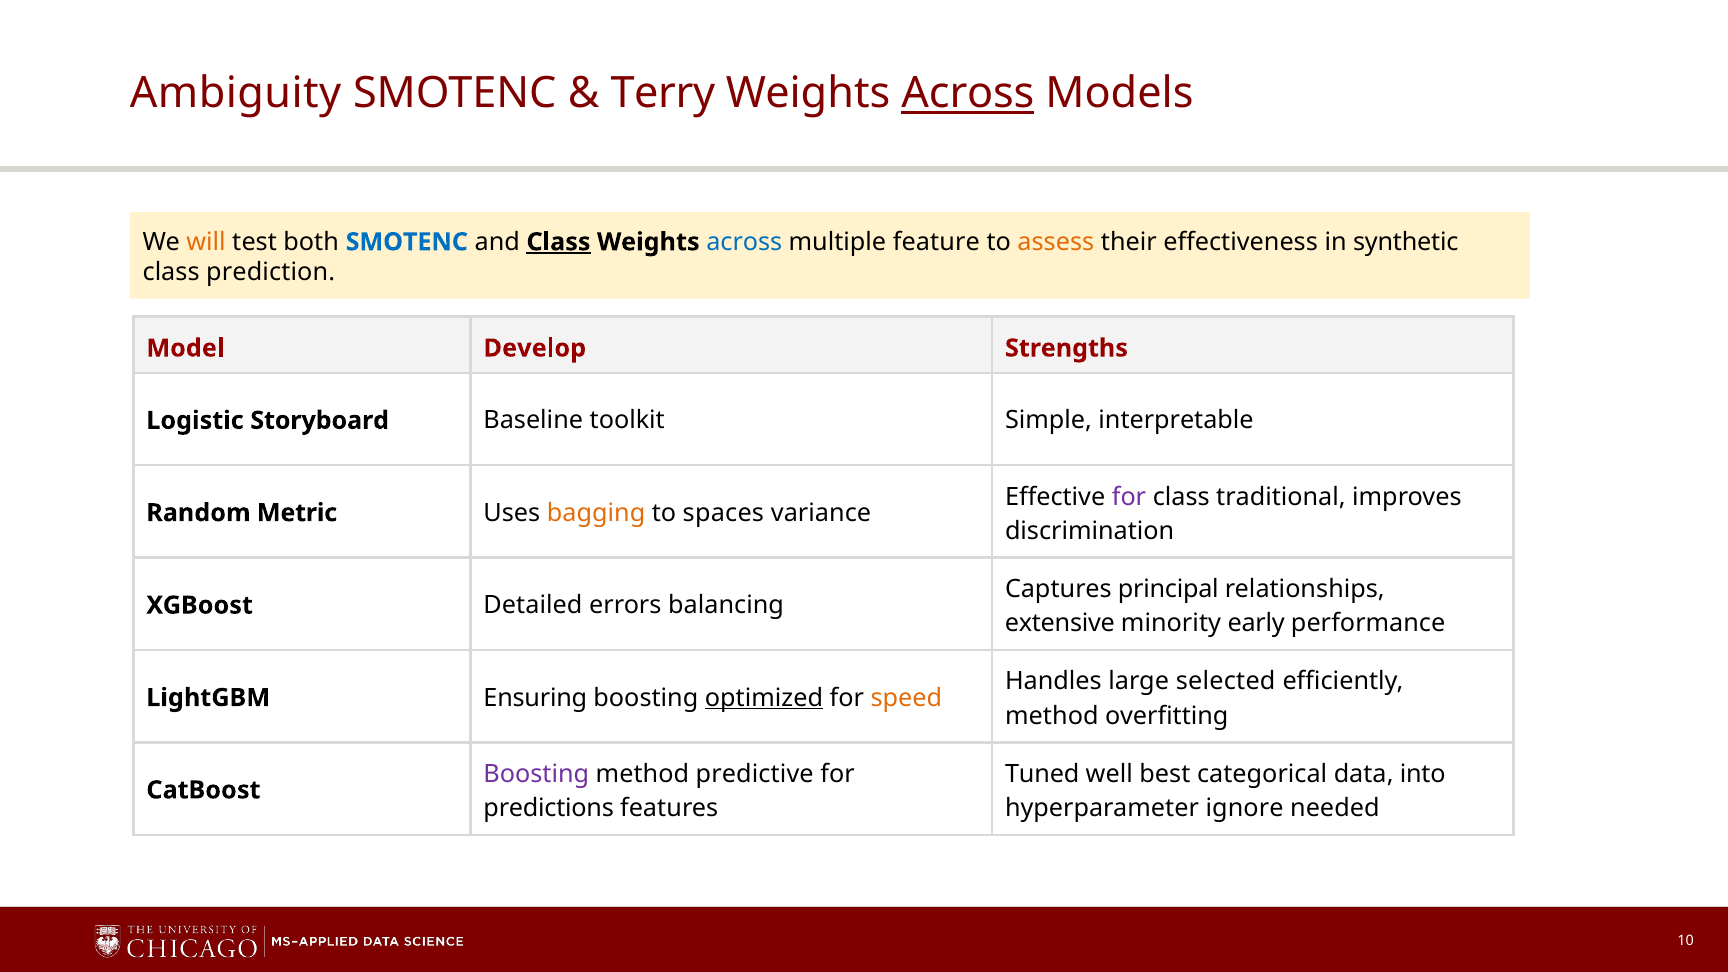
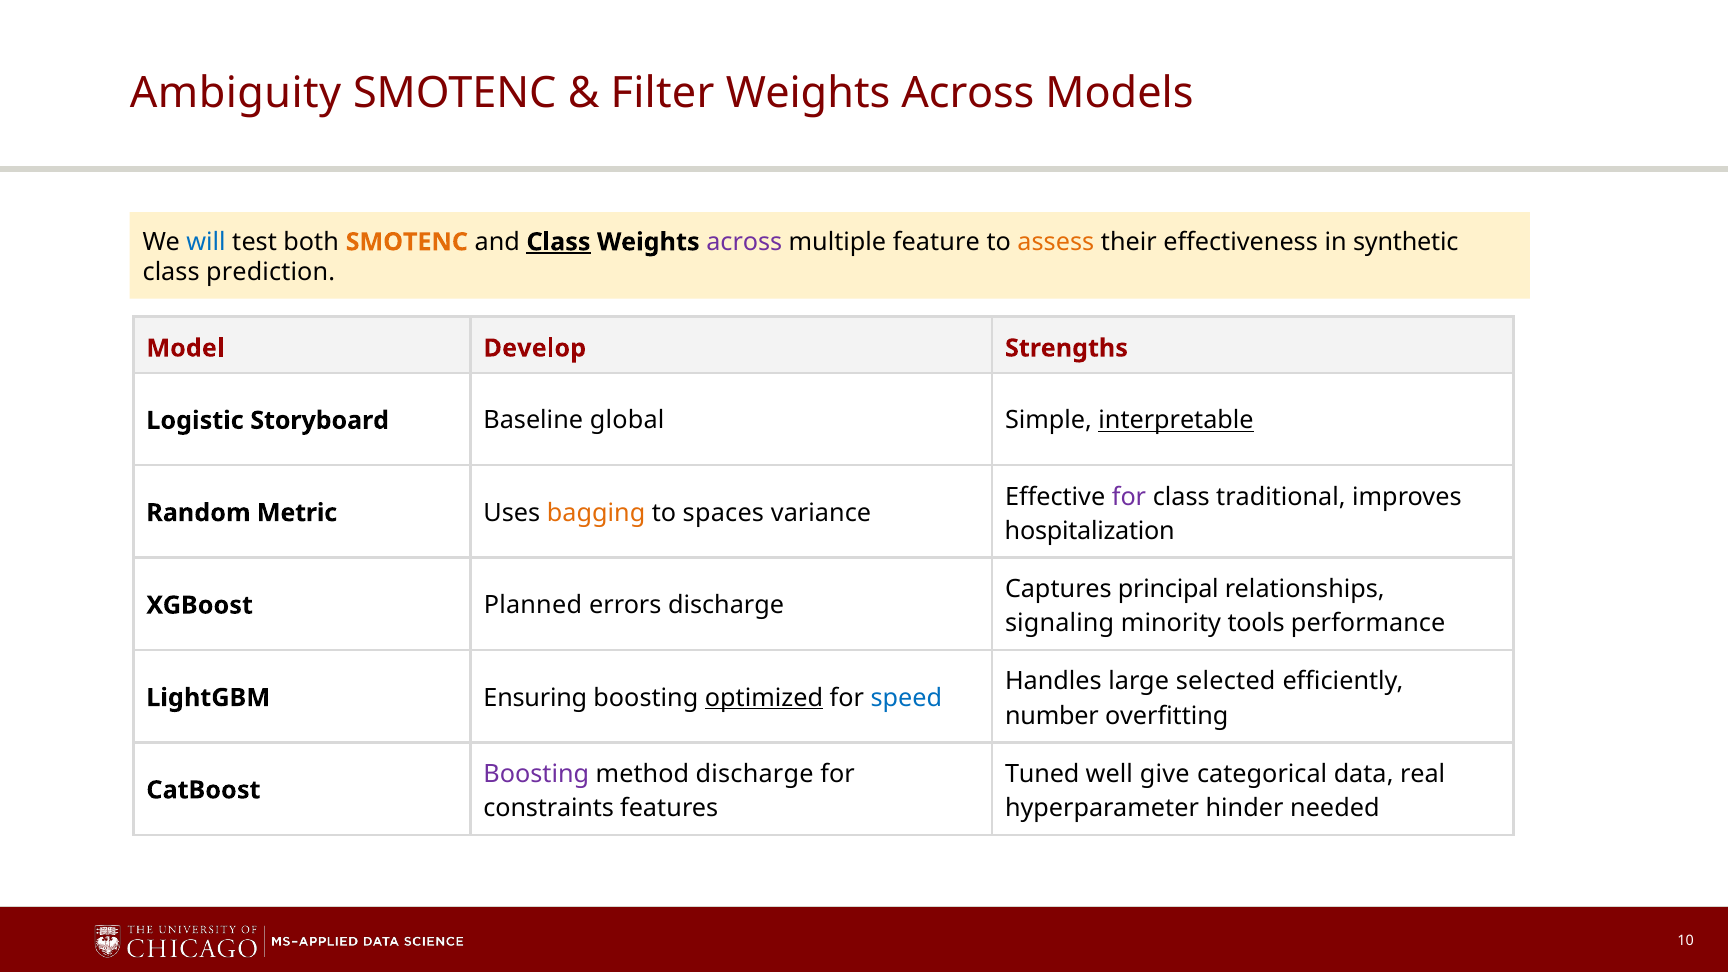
Terry: Terry -> Filter
Across at (968, 94) underline: present -> none
will colour: orange -> blue
SMOTENC at (407, 242) colour: blue -> orange
across at (744, 242) colour: blue -> purple
toolkit: toolkit -> global
interpretable underline: none -> present
discrimination: discrimination -> hospitalization
Detailed: Detailed -> Planned
errors balancing: balancing -> discharge
extensive: extensive -> signaling
early: early -> tools
speed colour: orange -> blue
method at (1052, 716): method -> number
method predictive: predictive -> discharge
best: best -> give
into: into -> real
predictions: predictions -> constraints
ignore: ignore -> hinder
